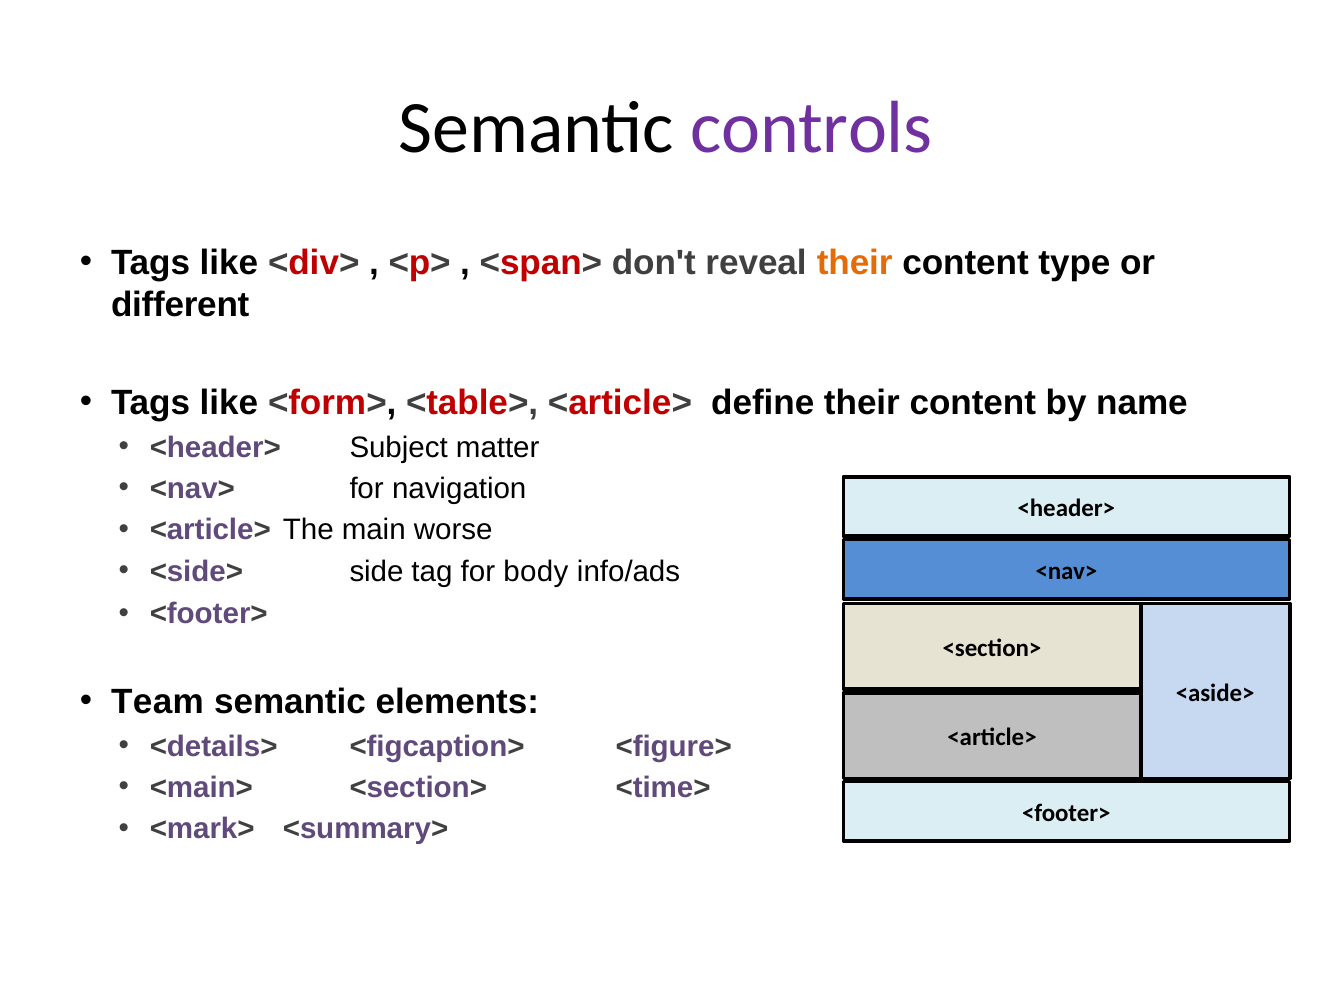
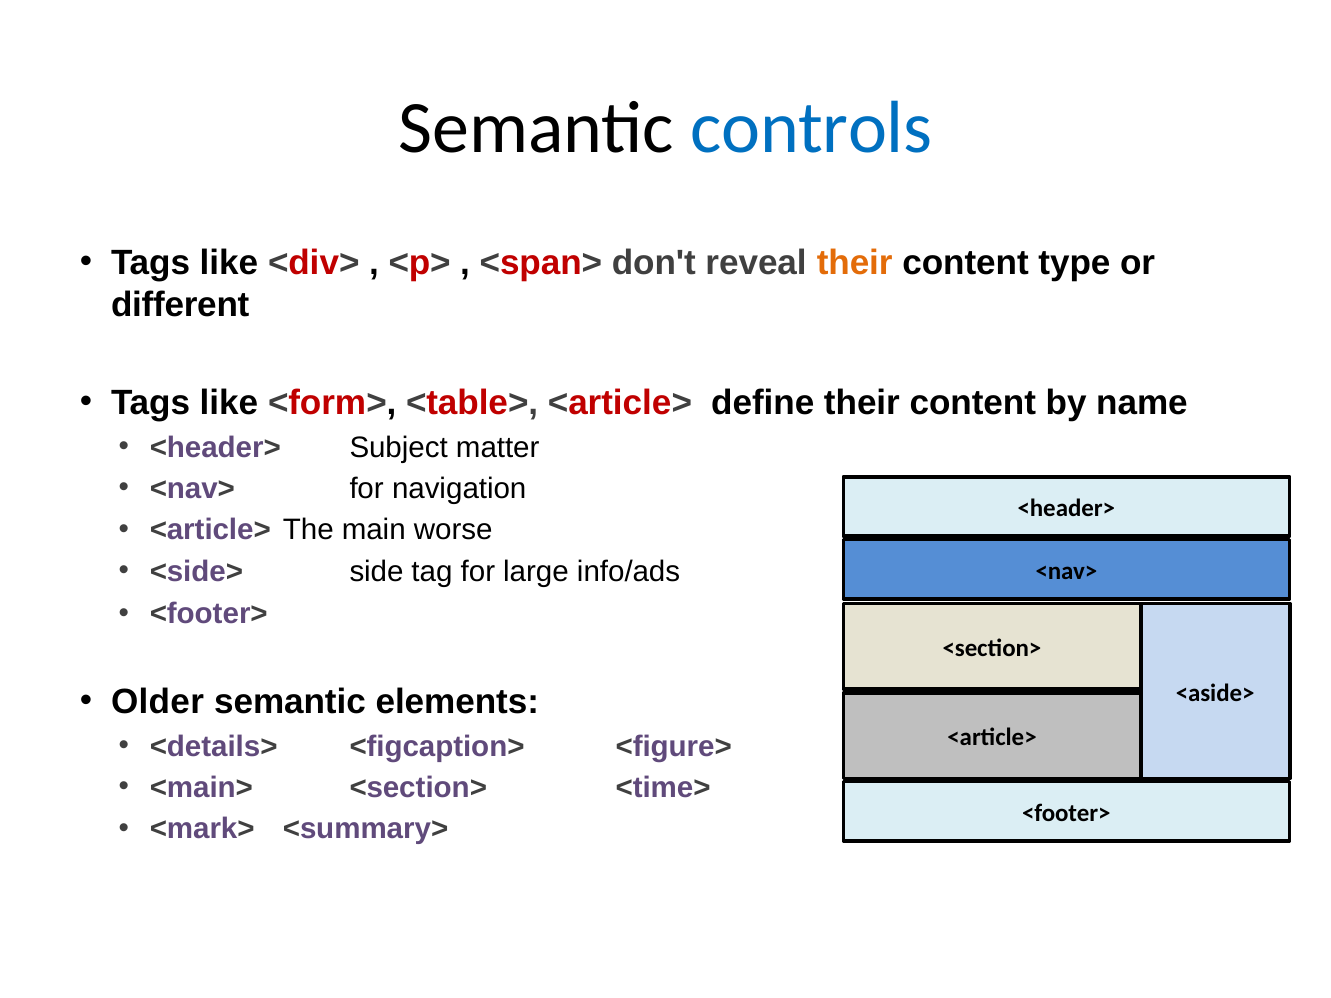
controls colour: purple -> blue
body: body -> large
Team: Team -> Older
